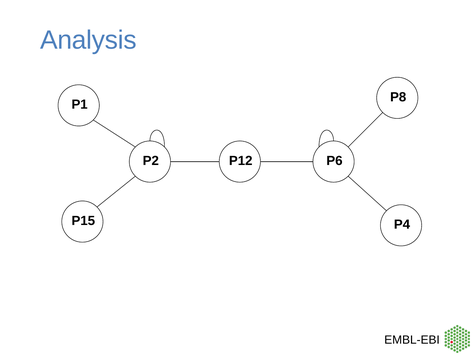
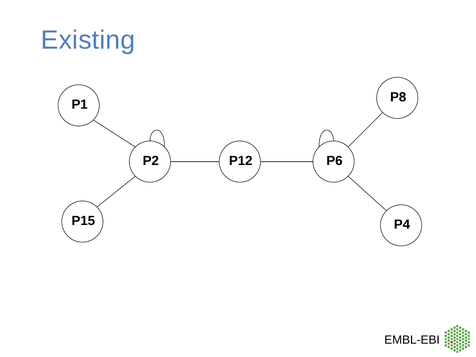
Analysis: Analysis -> Existing
